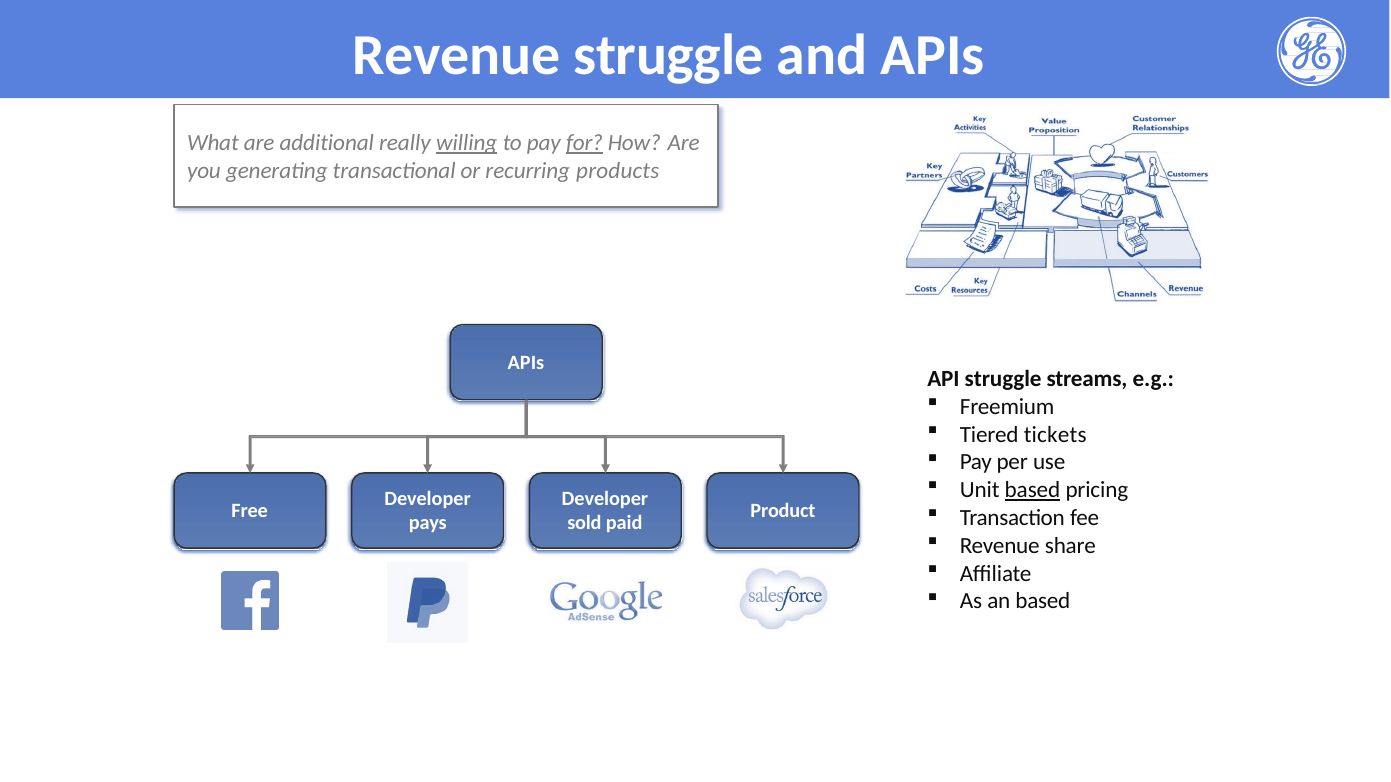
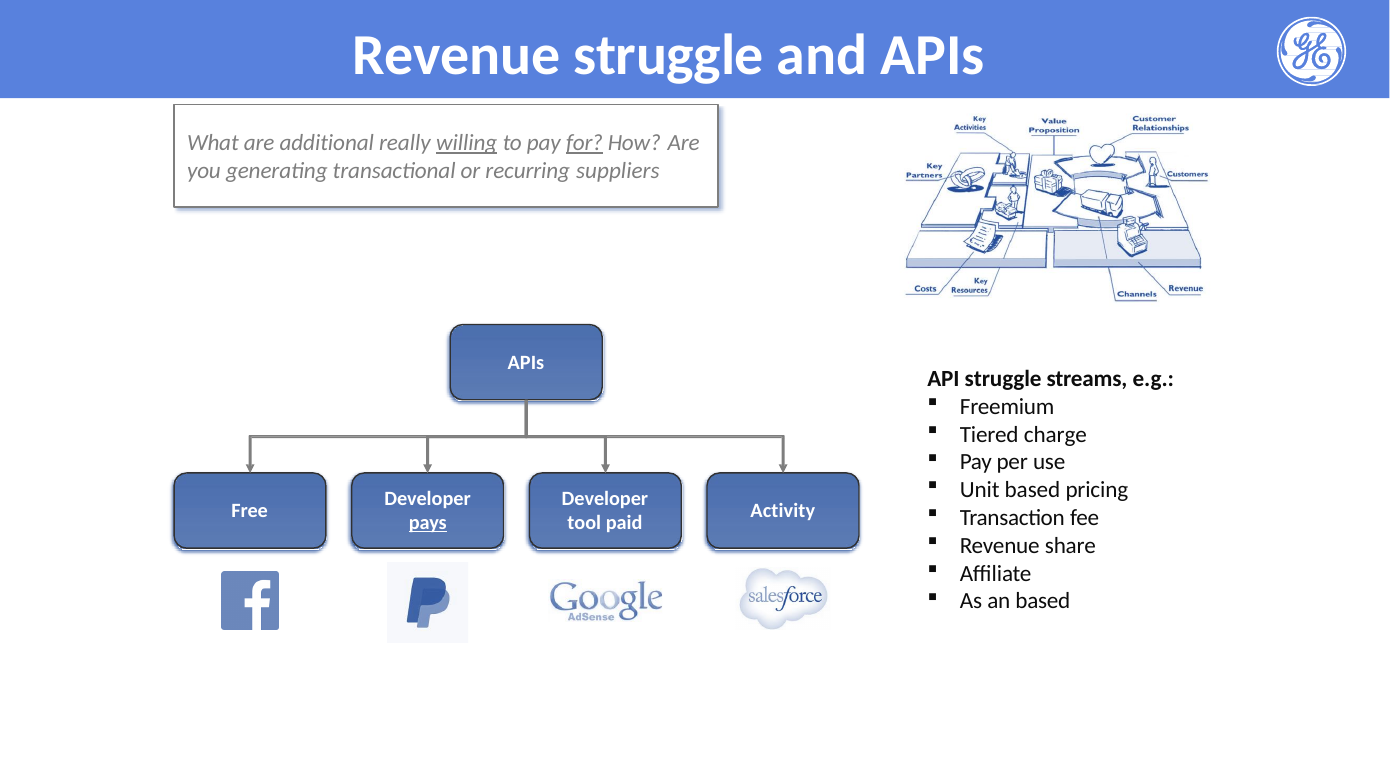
products: products -> suppliers
tickets: tickets -> charge
based at (1032, 490) underline: present -> none
Product: Product -> Activity
pays underline: none -> present
sold: sold -> tool
